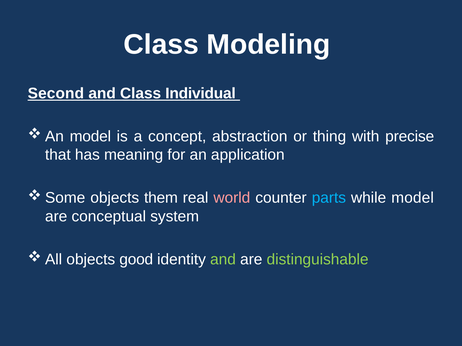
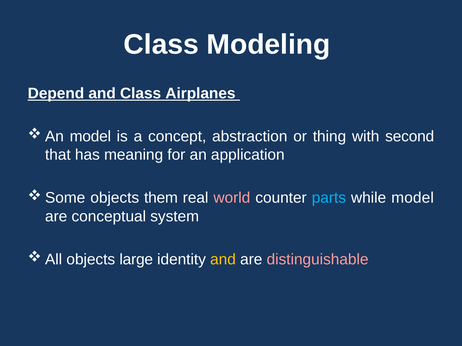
Second: Second -> Depend
Individual: Individual -> Airplanes
precise: precise -> second
good: good -> large
and at (223, 260) colour: light green -> yellow
distinguishable colour: light green -> pink
